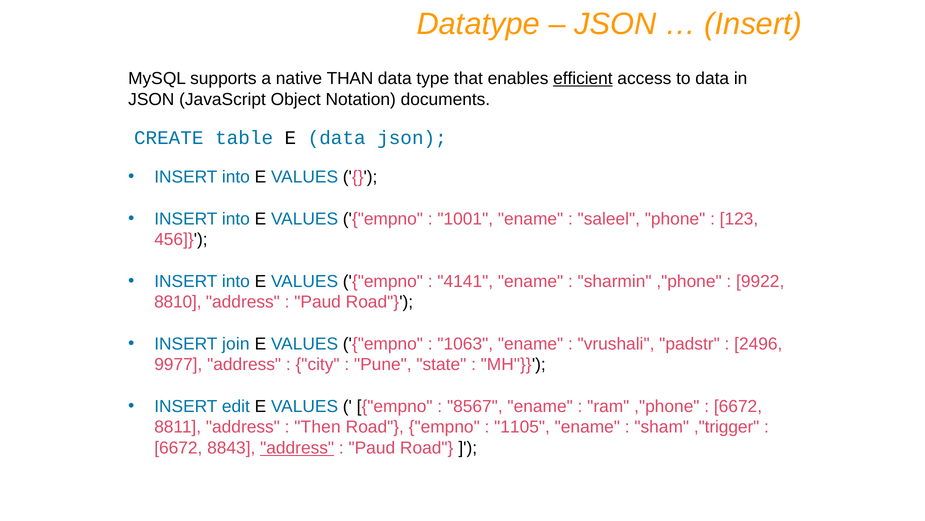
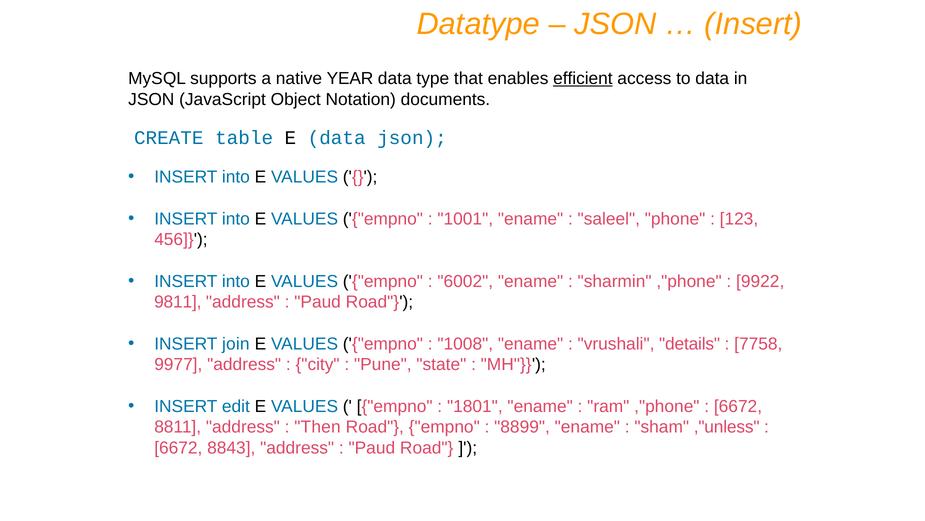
THAN: THAN -> YEAR
4141: 4141 -> 6002
8810: 8810 -> 9811
1063: 1063 -> 1008
padstr: padstr -> details
2496: 2496 -> 7758
8567: 8567 -> 1801
1105: 1105 -> 8899
,"trigger: ,"trigger -> ,"unless
address at (297, 448) underline: present -> none
